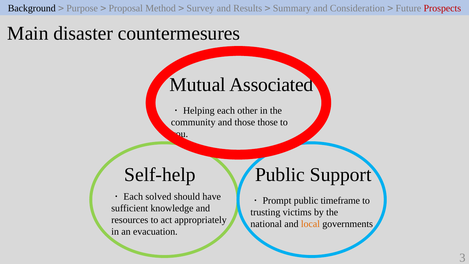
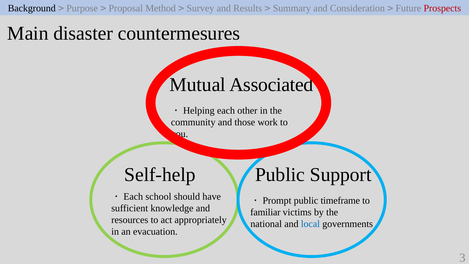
those those: those -> work
solved: solved -> school
trusting: trusting -> familiar
local colour: orange -> blue
